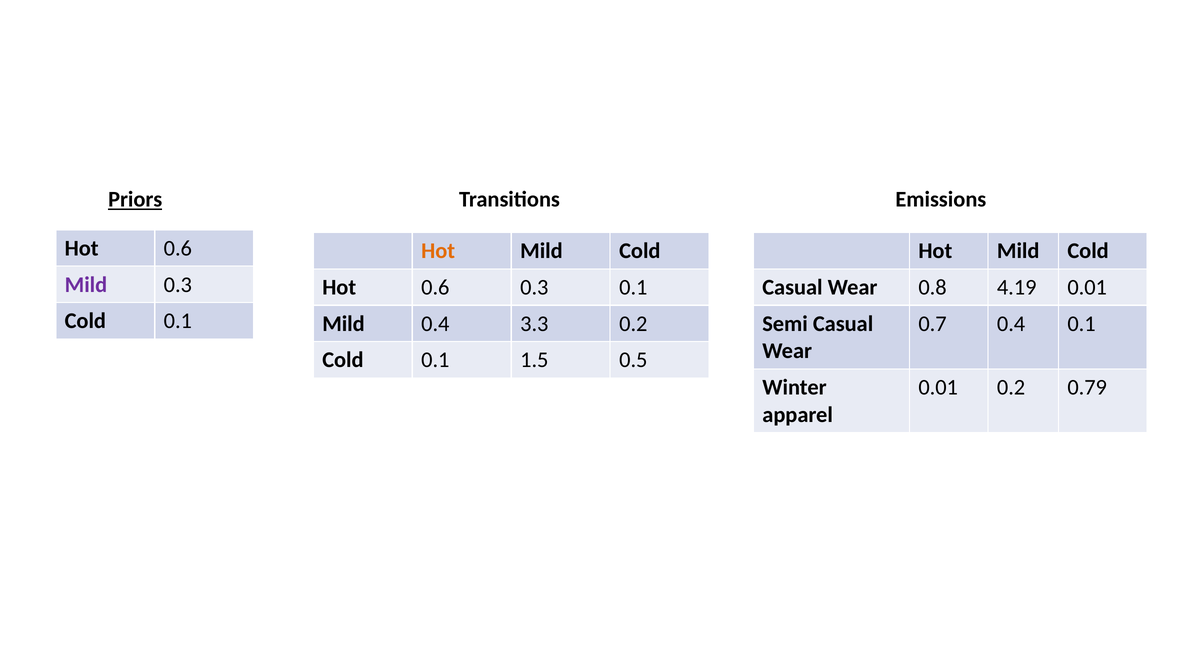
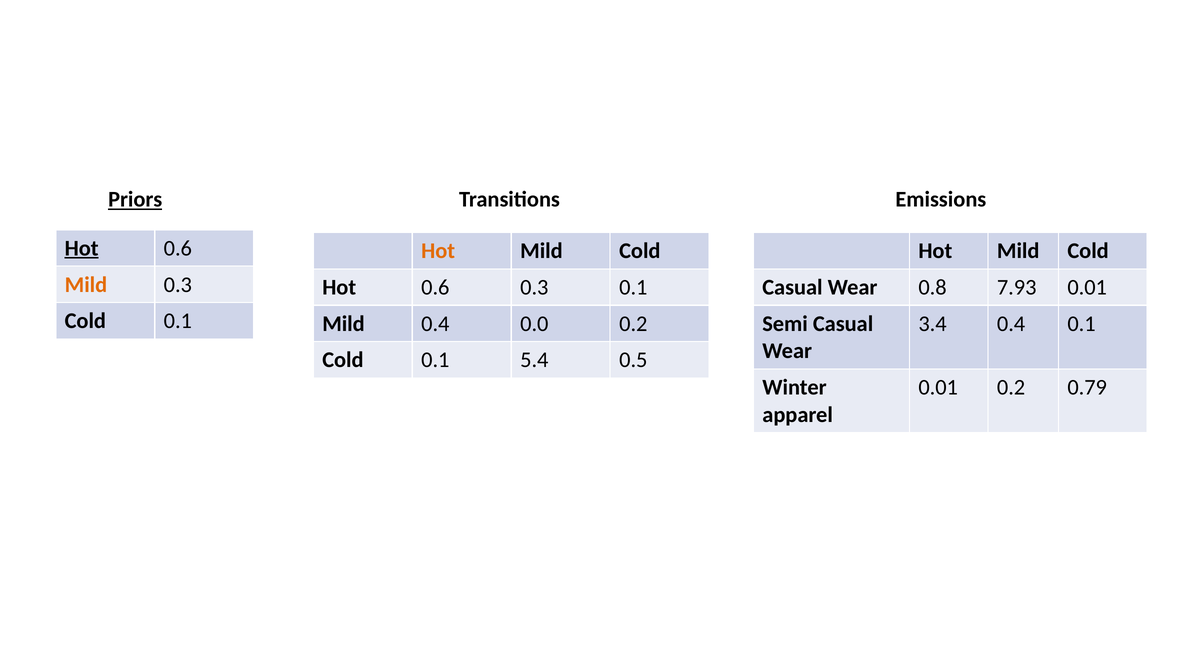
Hot at (82, 248) underline: none -> present
Mild at (86, 285) colour: purple -> orange
4.19: 4.19 -> 7.93
3.3: 3.3 -> 0.0
0.7: 0.7 -> 3.4
1.5: 1.5 -> 5.4
